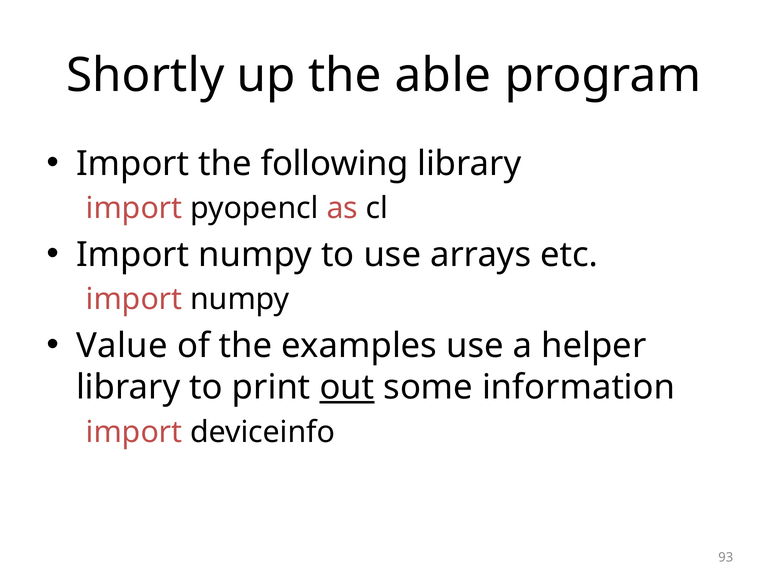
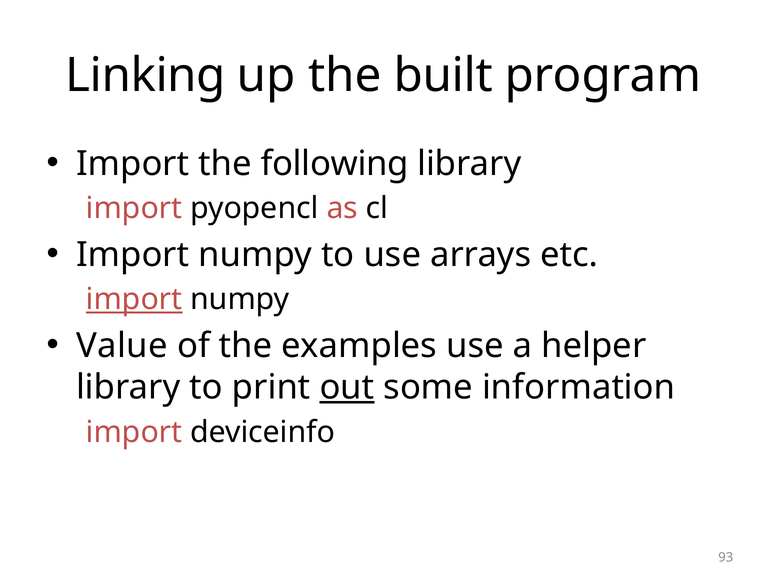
Shortly: Shortly -> Linking
able: able -> built
import at (134, 299) underline: none -> present
